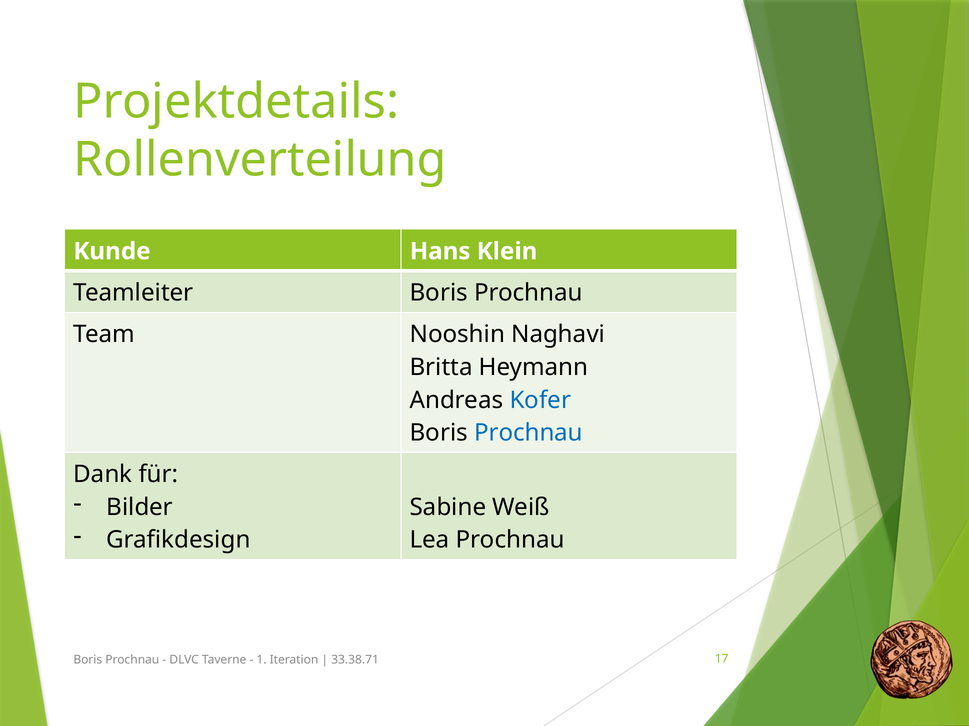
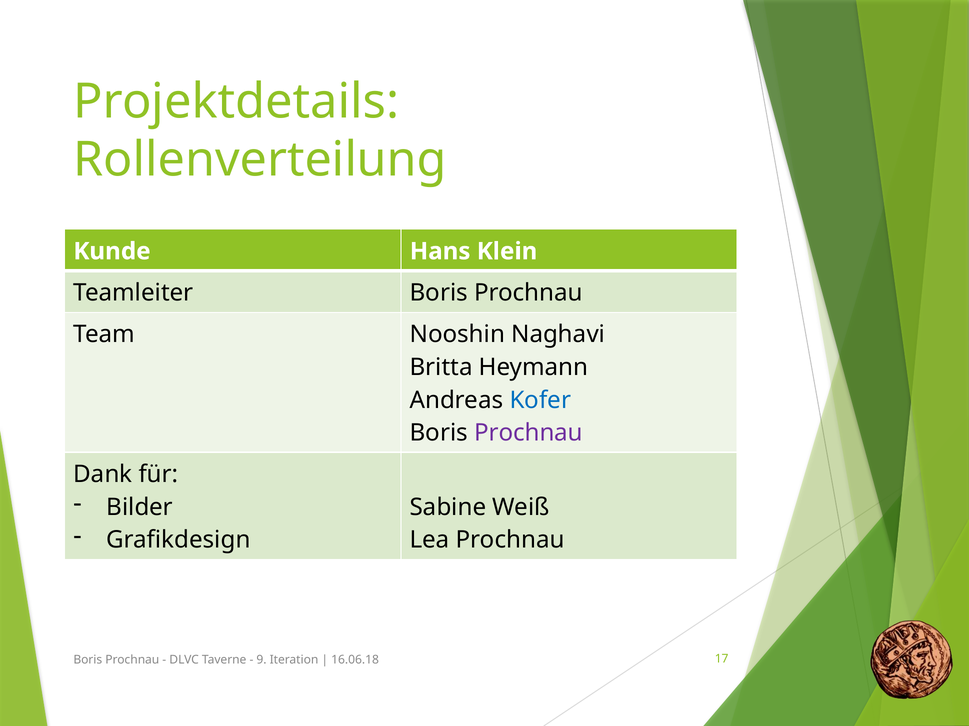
Prochnau at (528, 433) colour: blue -> purple
1: 1 -> 9
33.38.71: 33.38.71 -> 16.06.18
